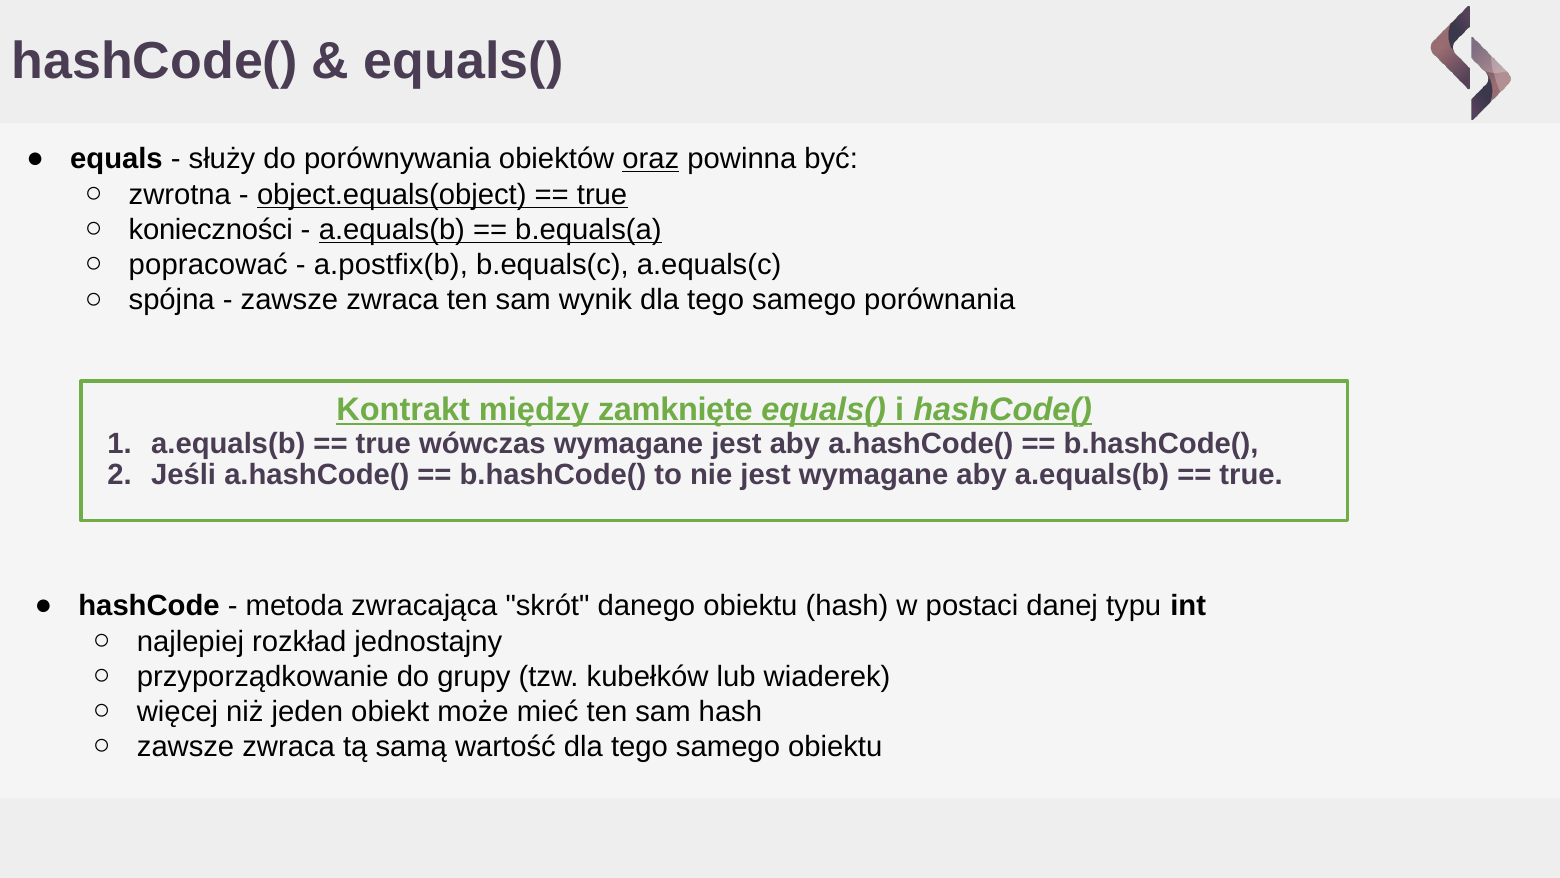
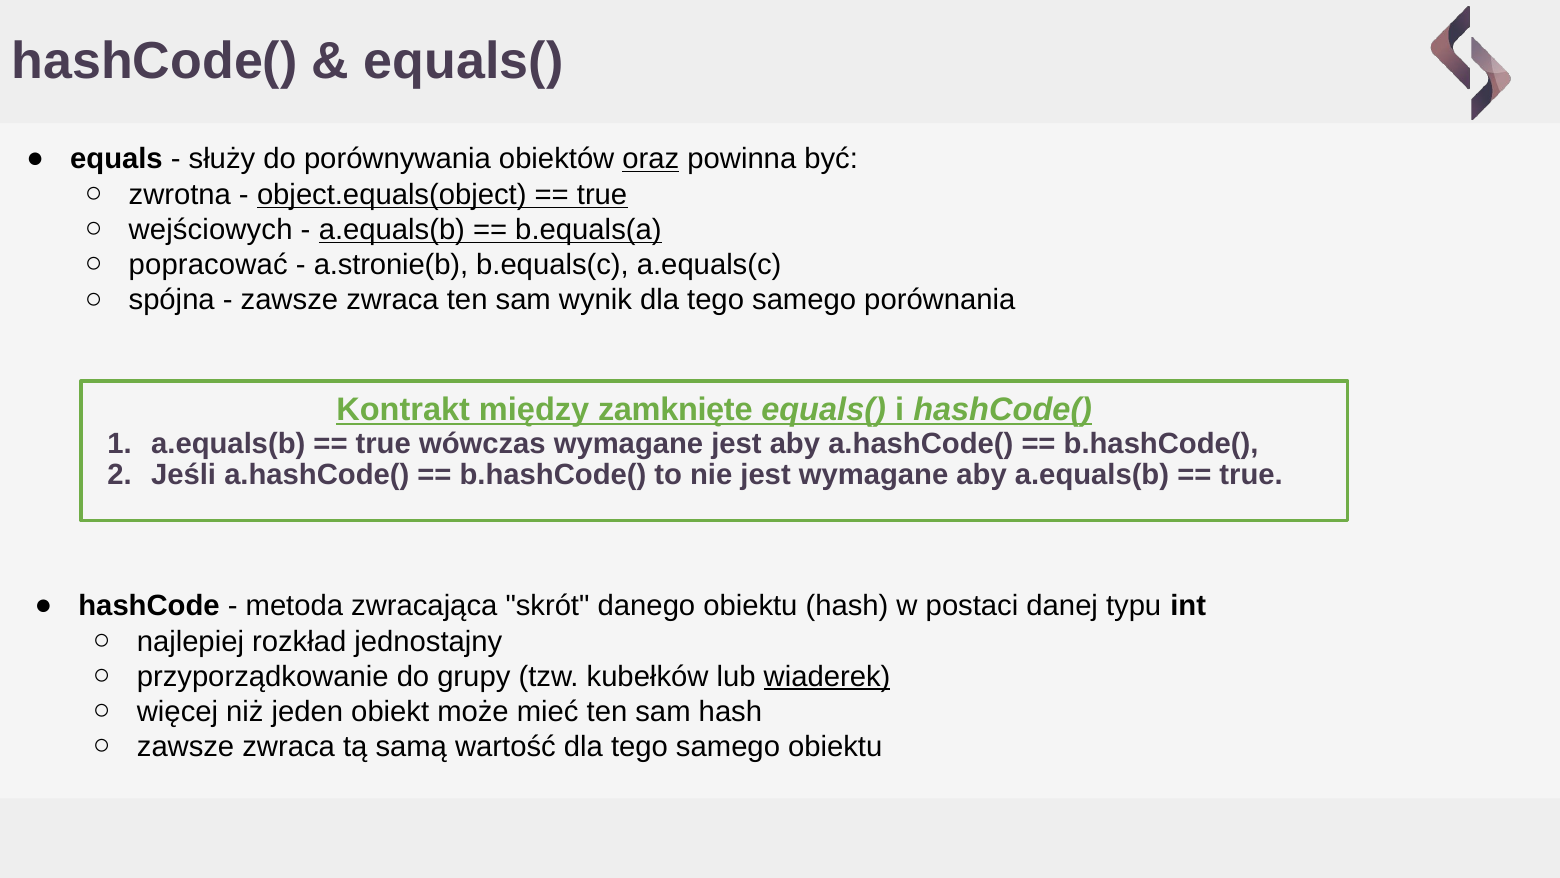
konieczności: konieczności -> wejściowych
a.postfix(b: a.postfix(b -> a.stronie(b
wiaderek underline: none -> present
